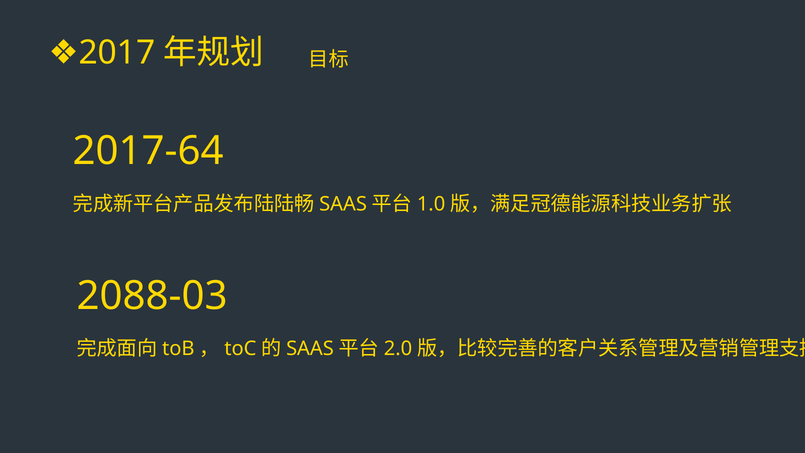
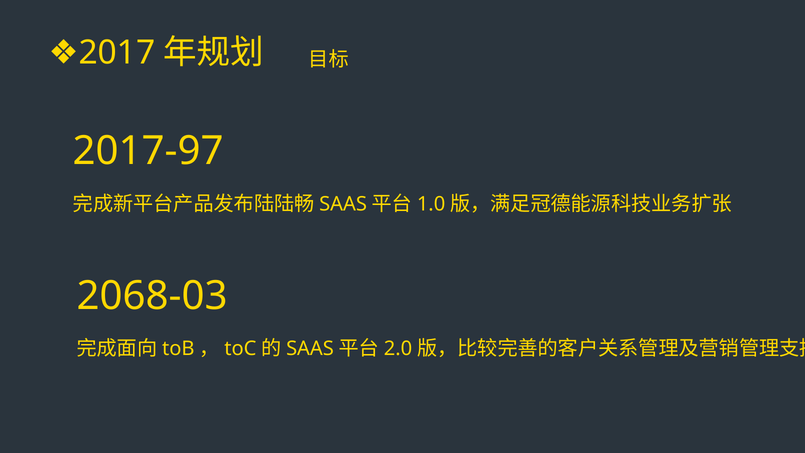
2017-64: 2017-64 -> 2017-97
2088-03: 2088-03 -> 2068-03
